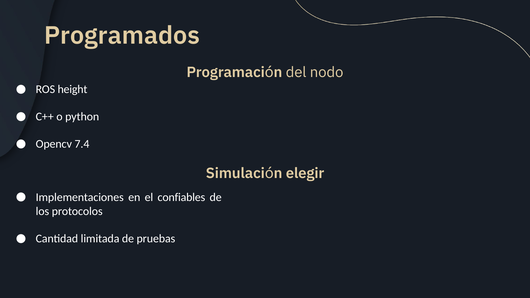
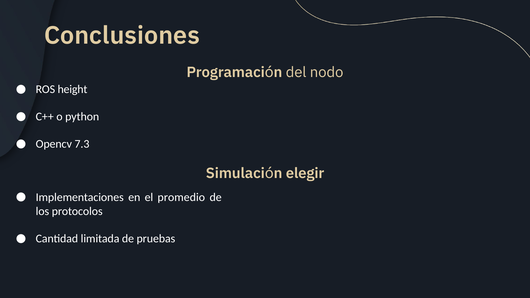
Programados: Programados -> Conclusiones
7.4: 7.4 -> 7.3
confiables: confiables -> promedio
